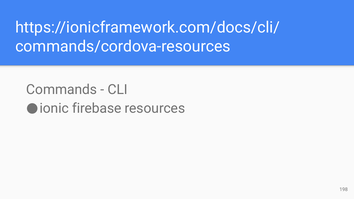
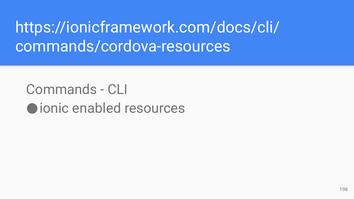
firebase: firebase -> enabled
